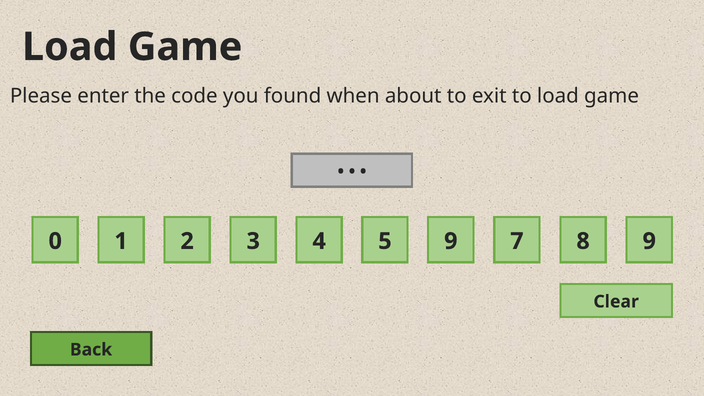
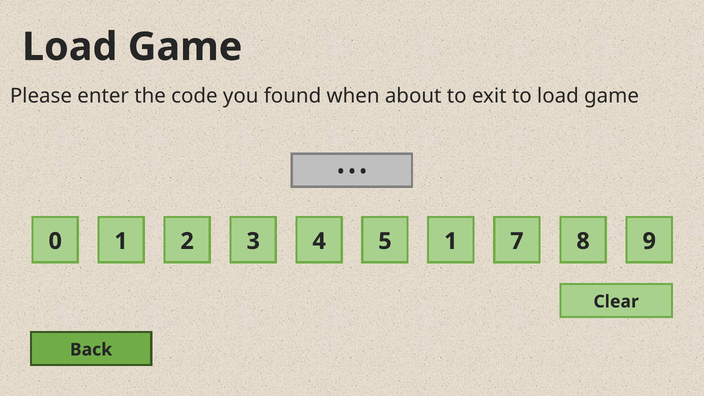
1 9: 9 -> 1
